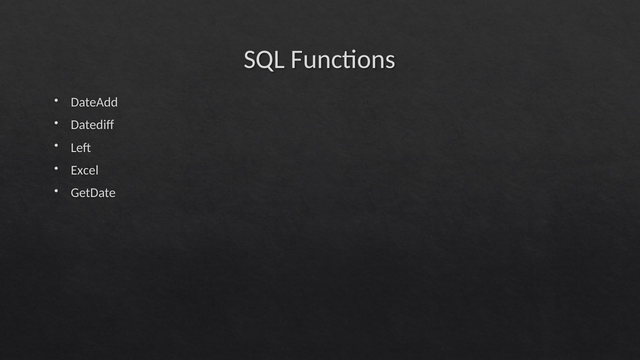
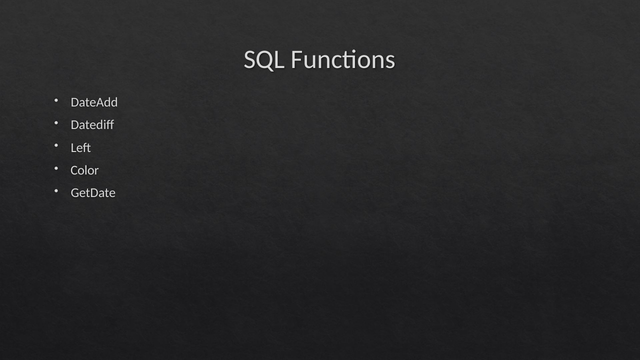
Excel: Excel -> Color
